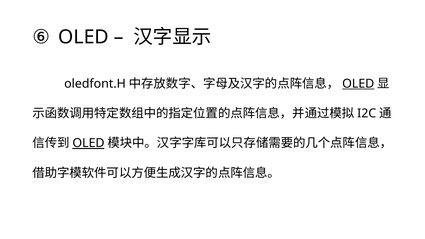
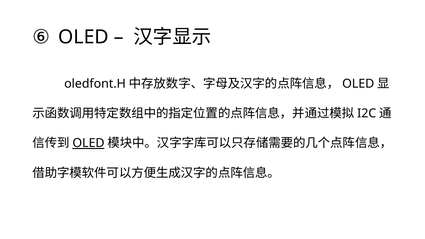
OLED at (358, 84) underline: present -> none
